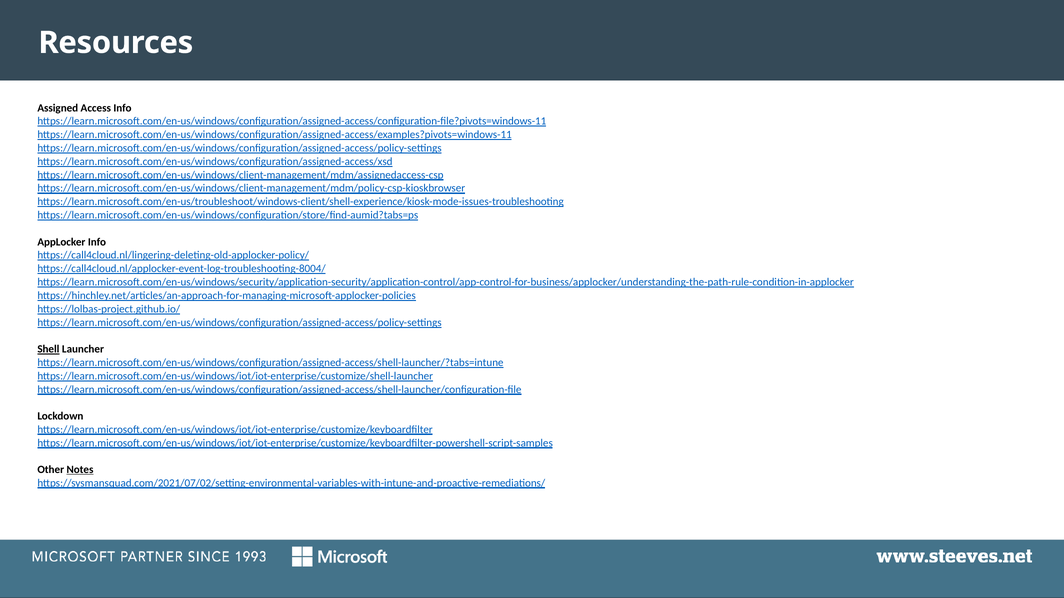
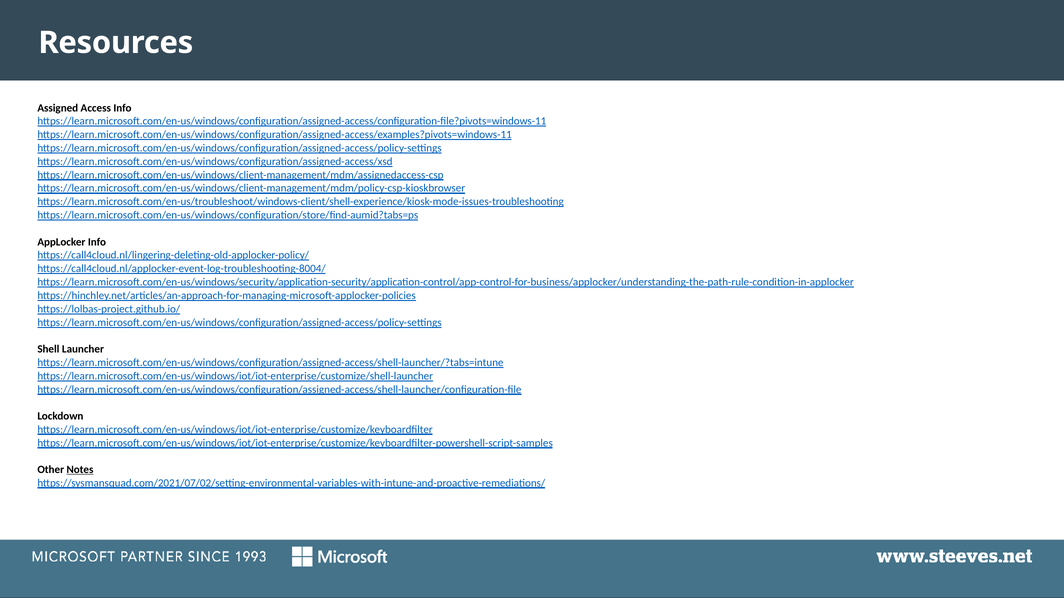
Shell underline: present -> none
